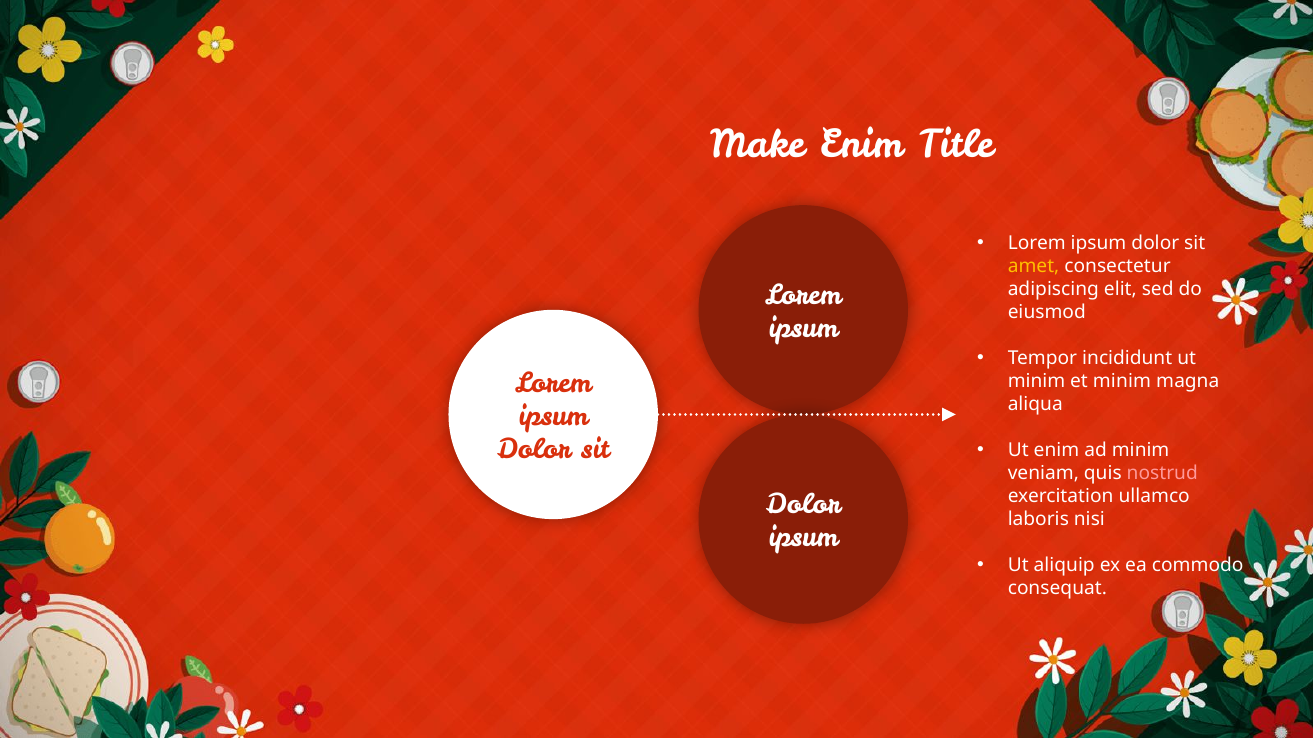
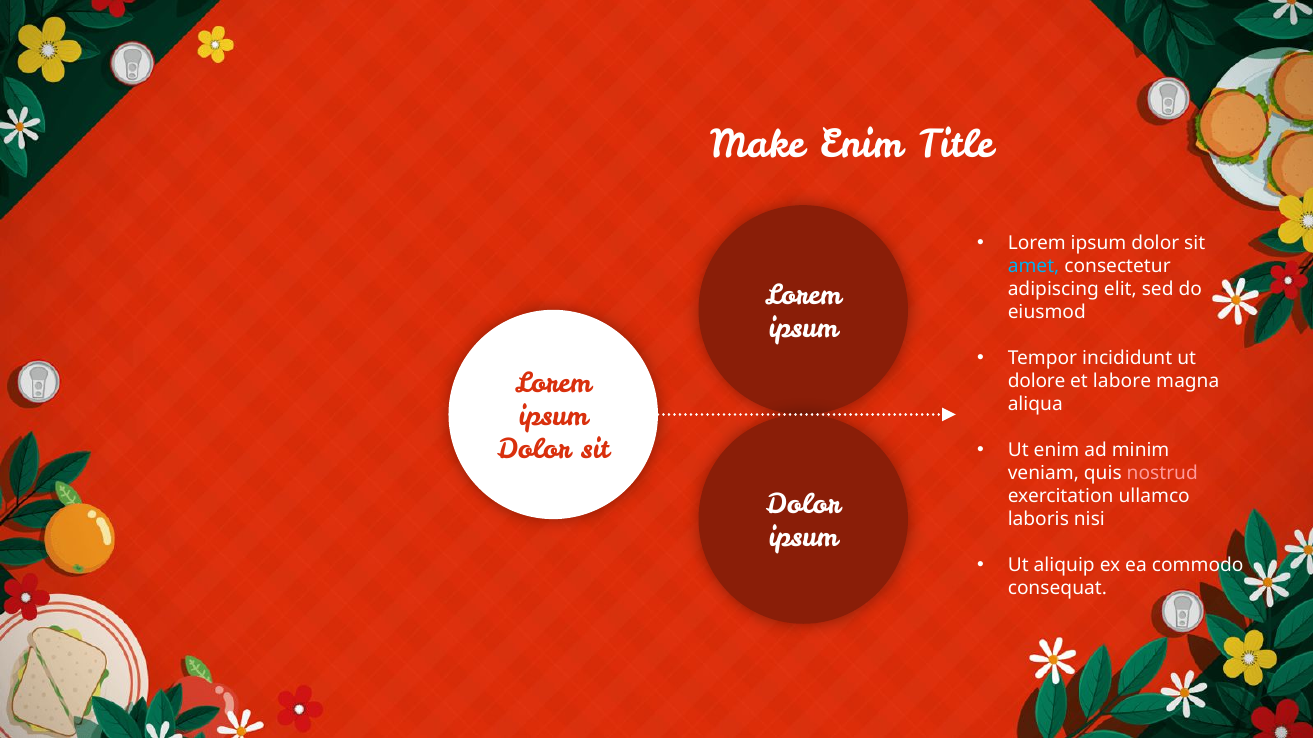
amet colour: yellow -> light blue
minim at (1037, 382): minim -> dolore
et minim: minim -> labore
